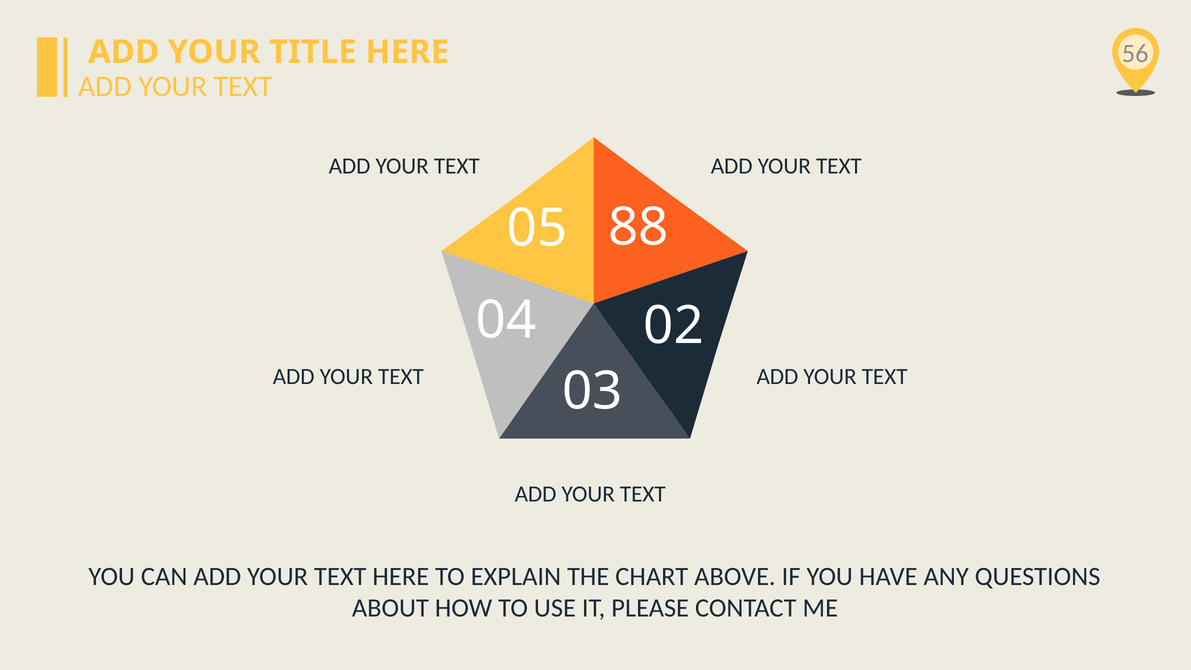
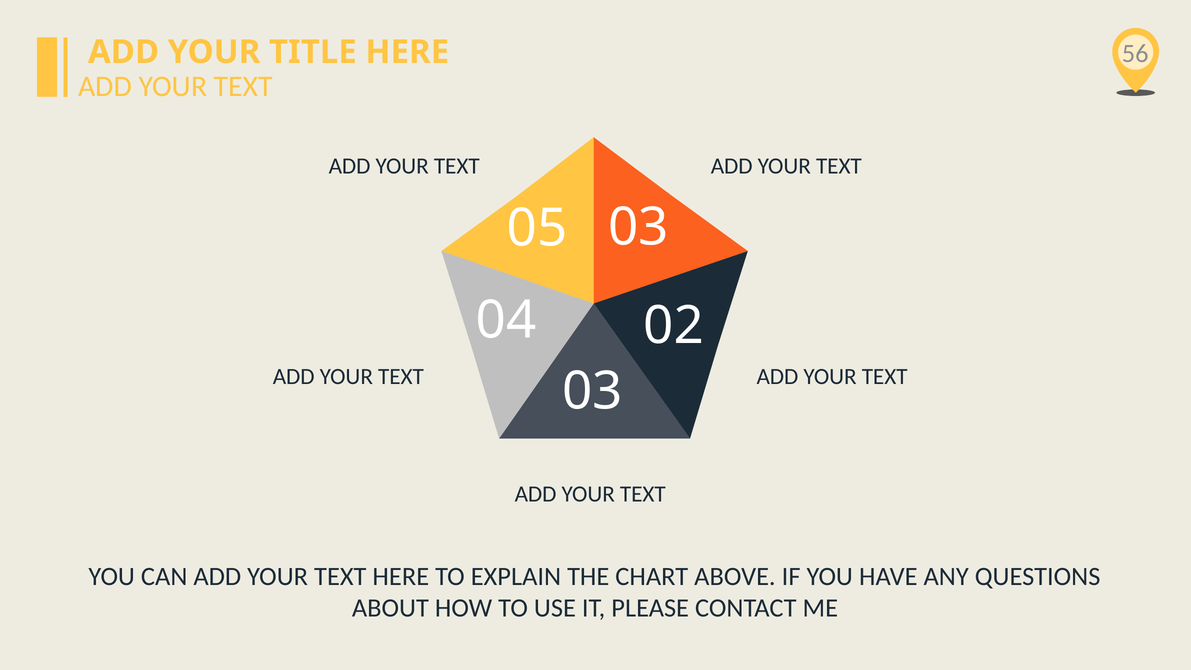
05 88: 88 -> 03
